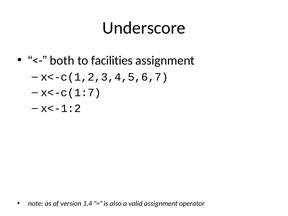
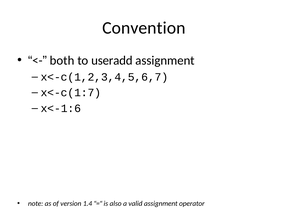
Underscore: Underscore -> Convention
facilities: facilities -> useradd
x<-1:2: x<-1:2 -> x<-1:6
